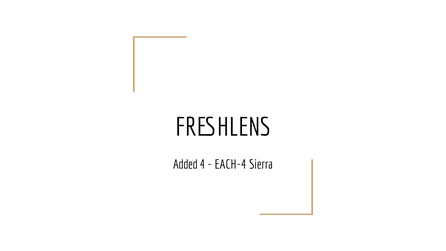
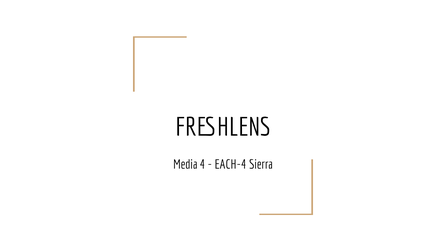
Added: Added -> Media
